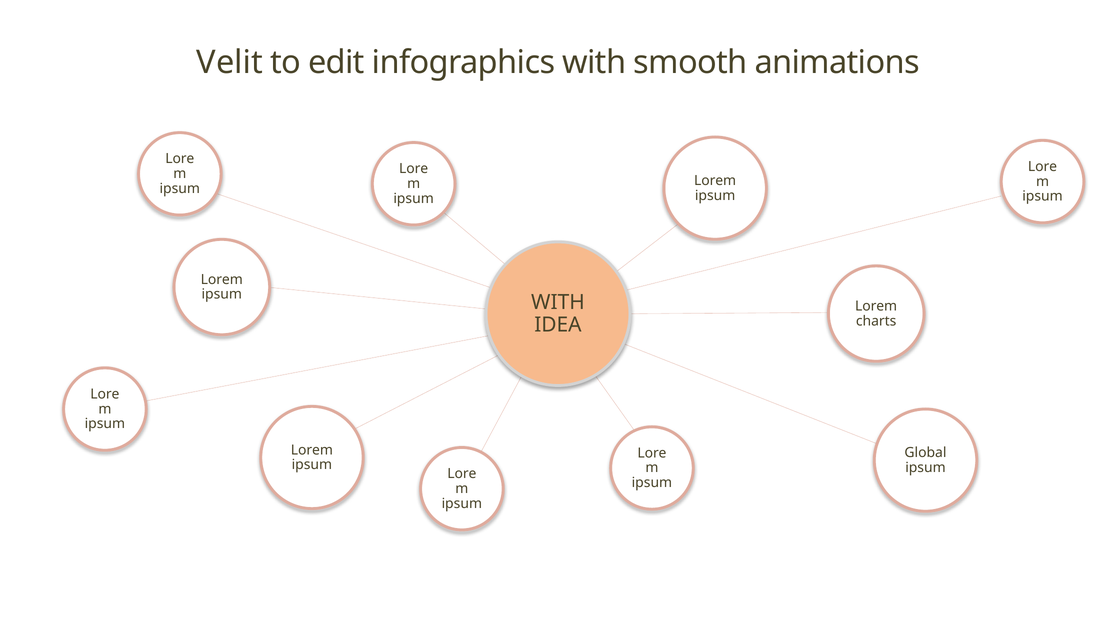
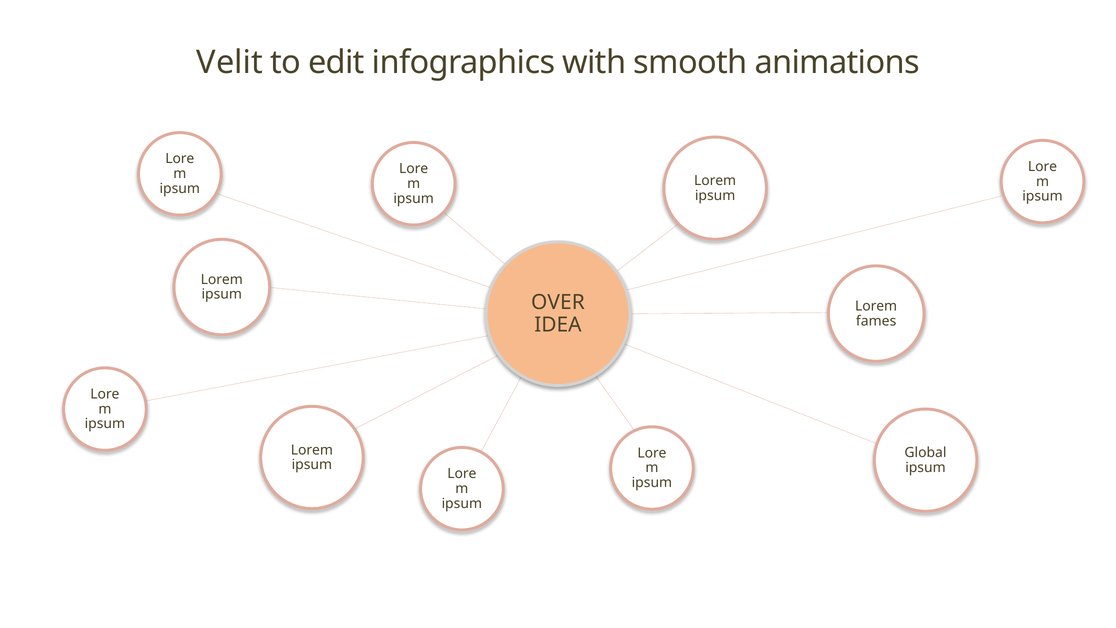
WITH at (558, 302): WITH -> OVER
charts: charts -> fames
